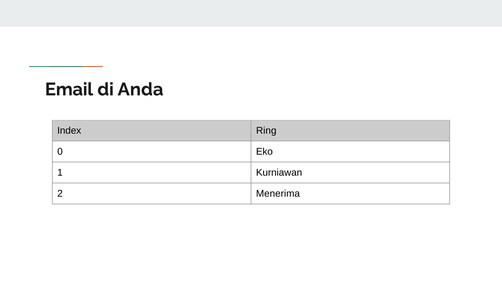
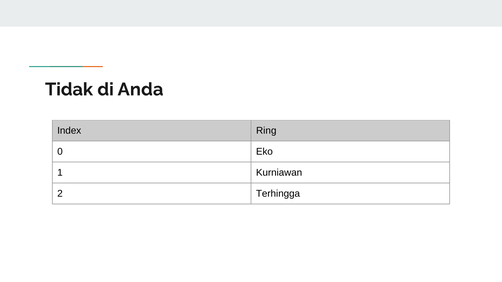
Email: Email -> Tidak
Menerima: Menerima -> Terhingga
